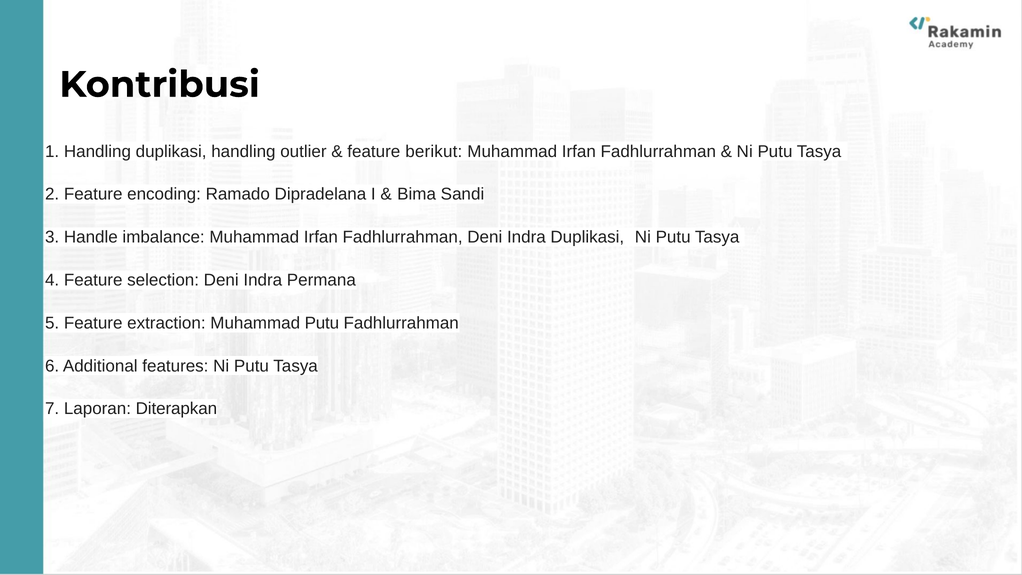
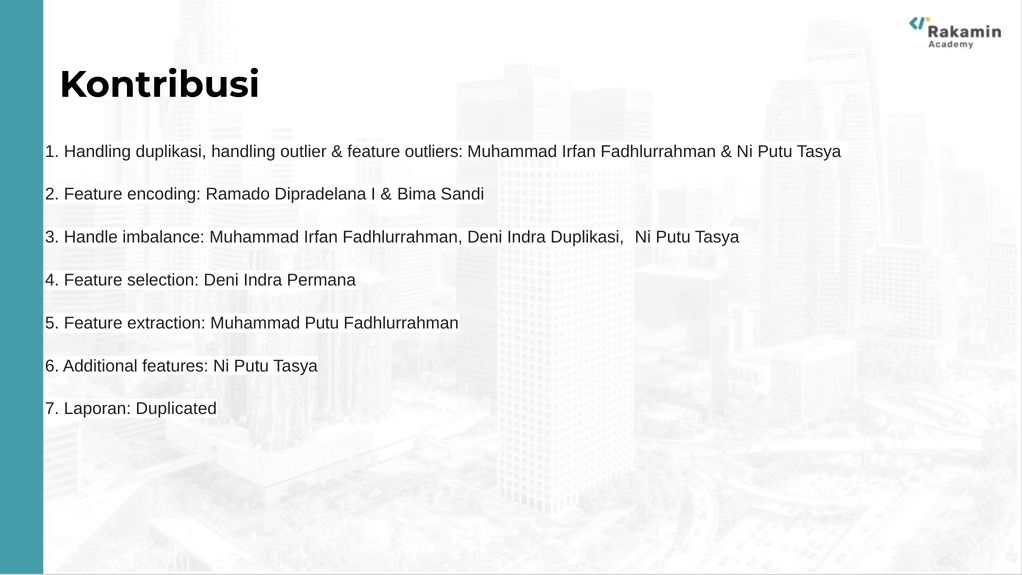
berikut: berikut -> outliers
Diterapkan: Diterapkan -> Duplicated
